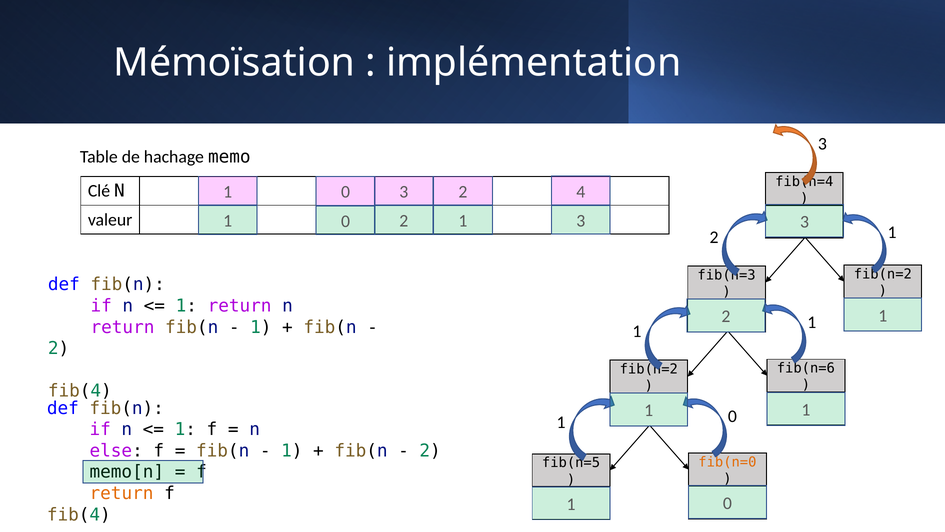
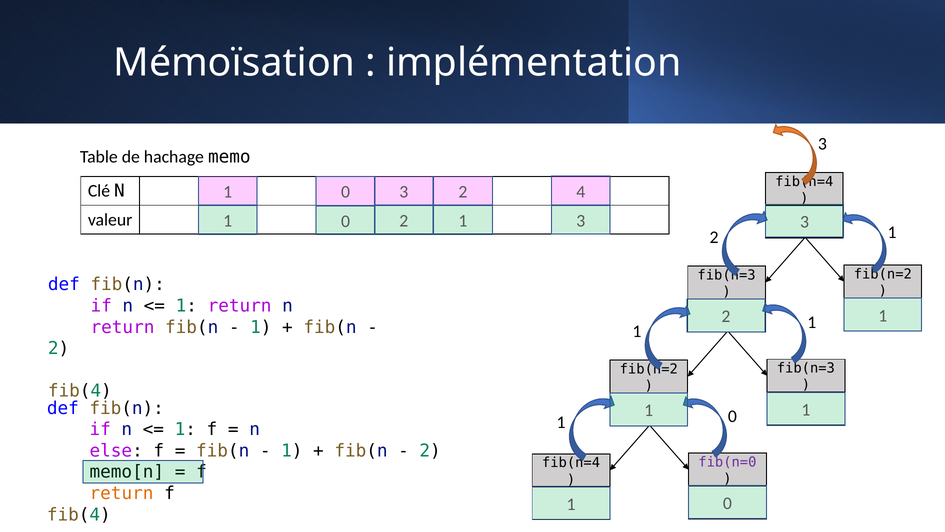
fib(n=6 at (806, 368): fib(n=6 -> fib(n=3
fib(n=0 colour: orange -> purple
fib(n=5 at (571, 463): fib(n=5 -> fib(n=4
